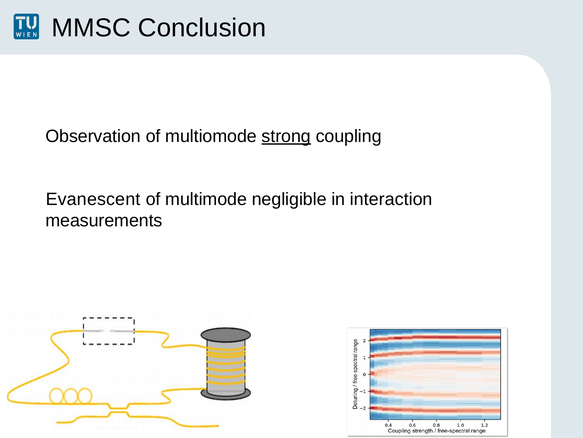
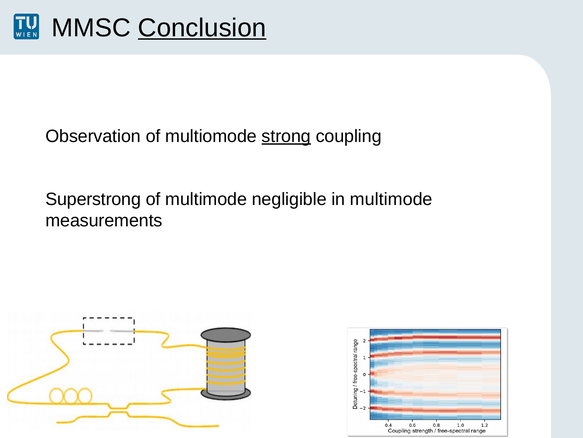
Conclusion underline: none -> present
Evanescent: Evanescent -> Superstrong
in interaction: interaction -> multimode
